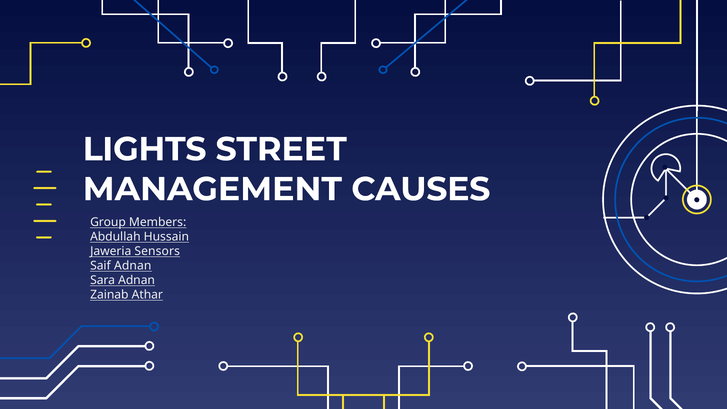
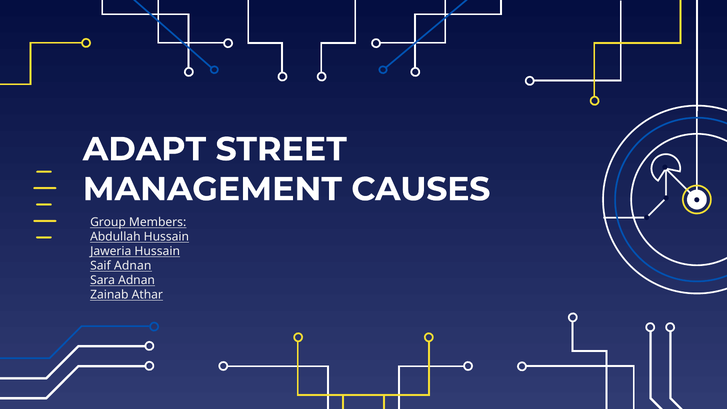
LIGHTS: LIGHTS -> ADAPT
Jaweria Sensors: Sensors -> Hussain
